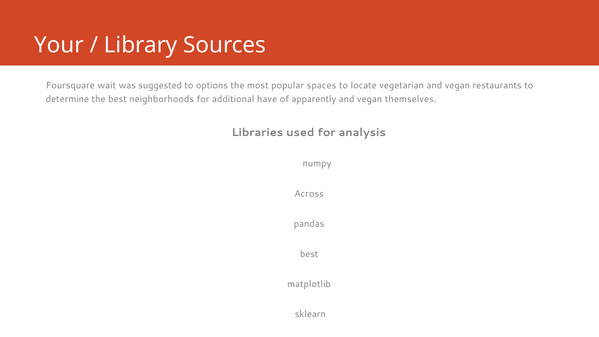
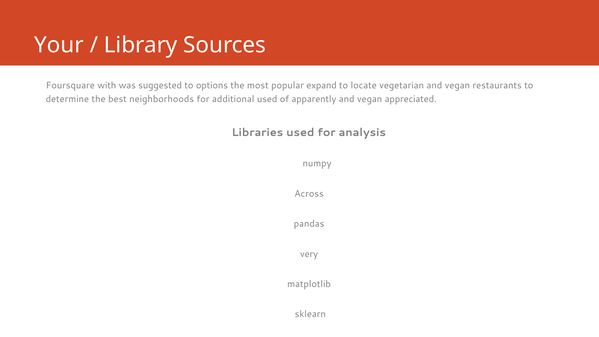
wait: wait -> with
spaces: spaces -> expand
additional have: have -> used
themselves: themselves -> appreciated
best at (309, 254): best -> very
